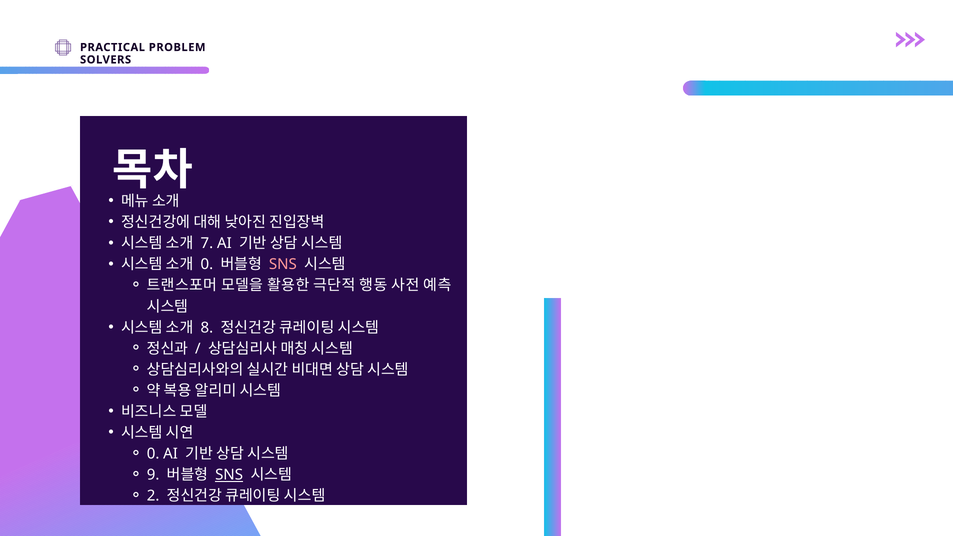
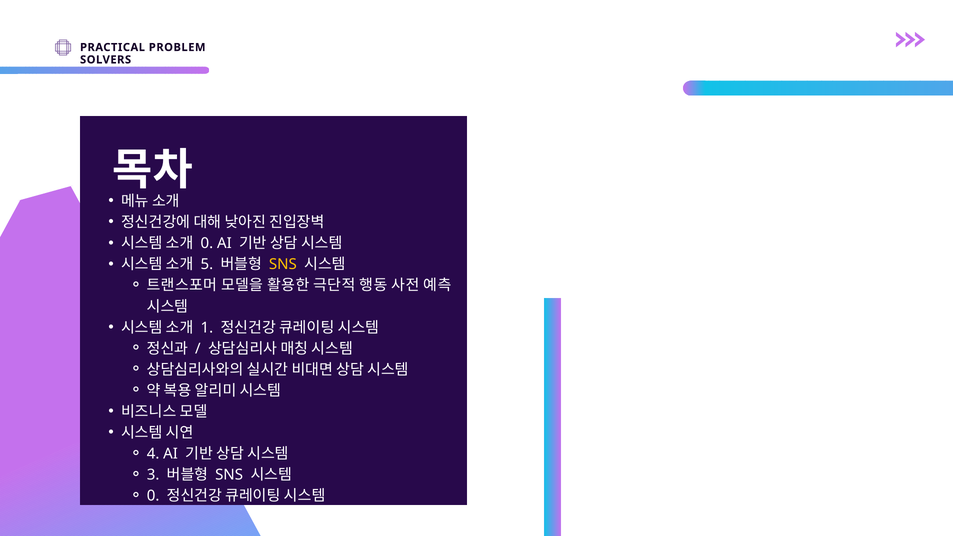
7 at (207, 243): 7 -> 0
0 at (207, 265): 0 -> 5
SNS at (283, 265) colour: pink -> yellow
8: 8 -> 1
0 at (153, 454): 0 -> 4
9: 9 -> 3
SNS at (229, 475) underline: present -> none
2 at (153, 496): 2 -> 0
